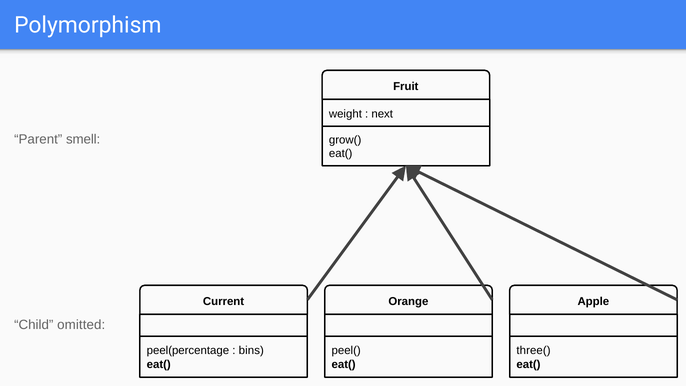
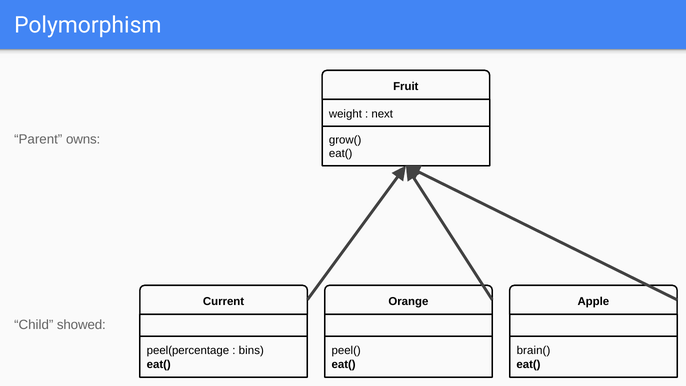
smell: smell -> owns
omitted: omitted -> showed
three(: three( -> brain(
